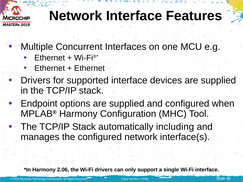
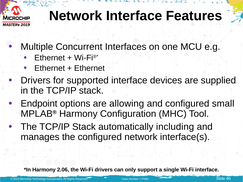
options are supplied: supplied -> allowing
when: when -> small
